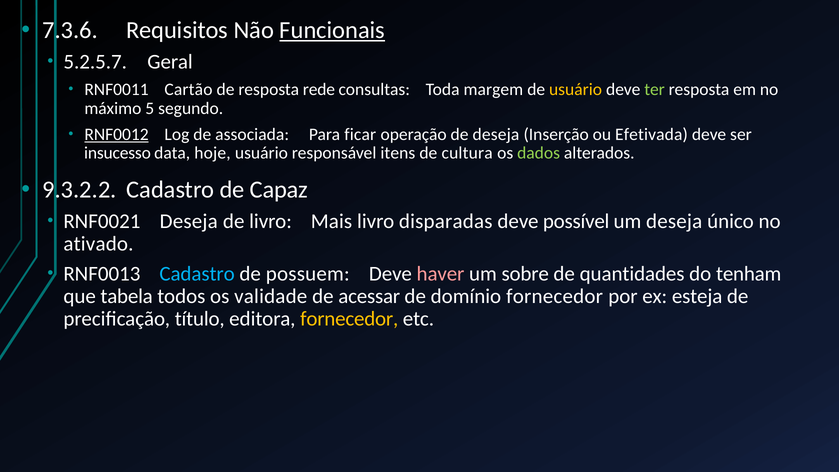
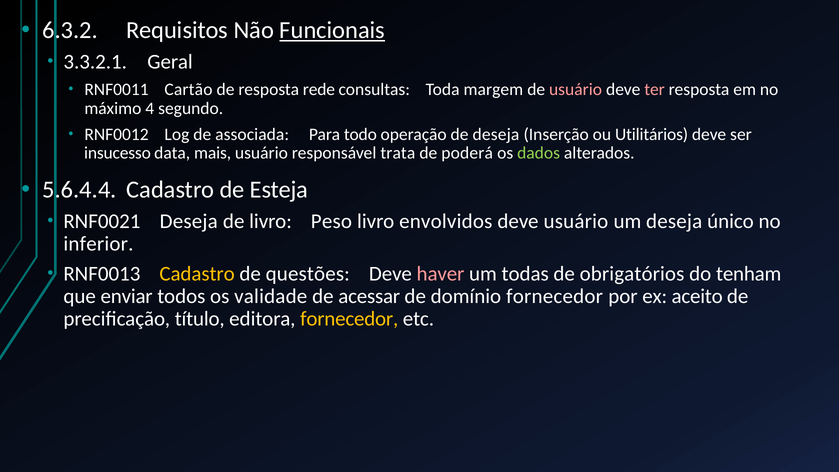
7.3.6: 7.3.6 -> 6.3.2
5.2.5.7: 5.2.5.7 -> 3.3.2.1
usuário at (576, 90) colour: yellow -> pink
ter colour: light green -> pink
5: 5 -> 4
RNF0012 underline: present -> none
ficar: ficar -> todo
Efetivada: Efetivada -> Utilitários
hoje: hoje -> mais
itens: itens -> trata
cultura: cultura -> poderá
9.3.2.2: 9.3.2.2 -> 5.6.4.4
Capaz: Capaz -> Esteja
Mais: Mais -> Peso
disparadas: disparadas -> envolvidos
deve possível: possível -> usuário
ativado: ativado -> inferior
Cadastro at (197, 274) colour: light blue -> yellow
possuem: possuem -> questões
sobre: sobre -> todas
quantidades: quantidades -> obrigatórios
tabela: tabela -> enviar
esteja: esteja -> aceito
